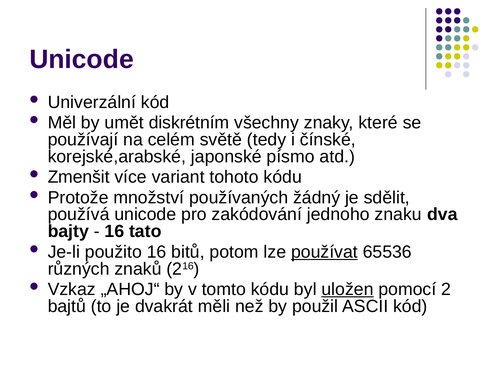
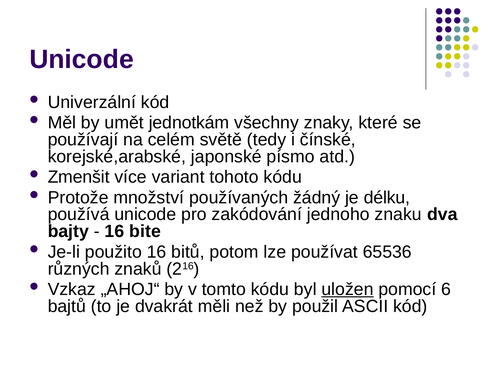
diskrétním: diskrétním -> jednotkám
sdělit: sdělit -> délku
tato: tato -> bite
používat underline: present -> none
2: 2 -> 6
